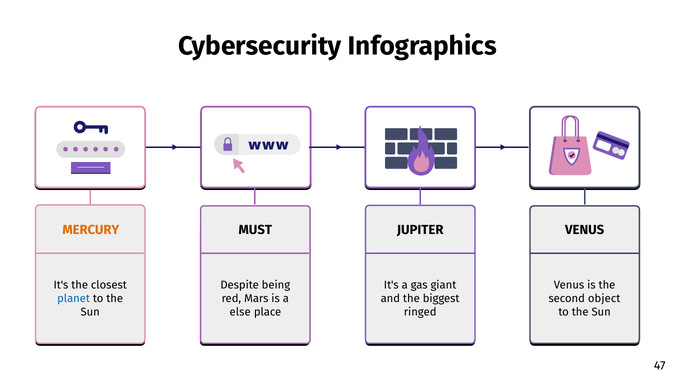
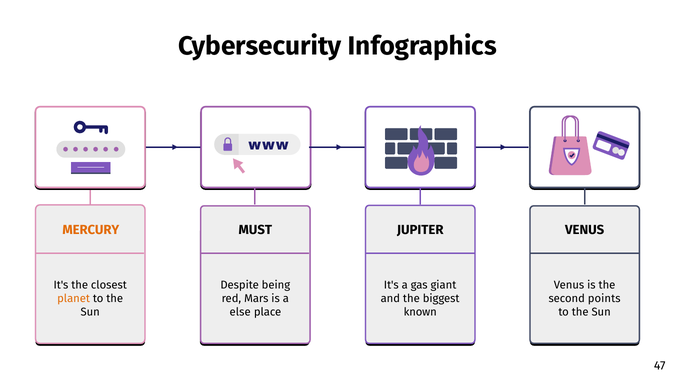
planet colour: blue -> orange
object: object -> points
ringed: ringed -> known
